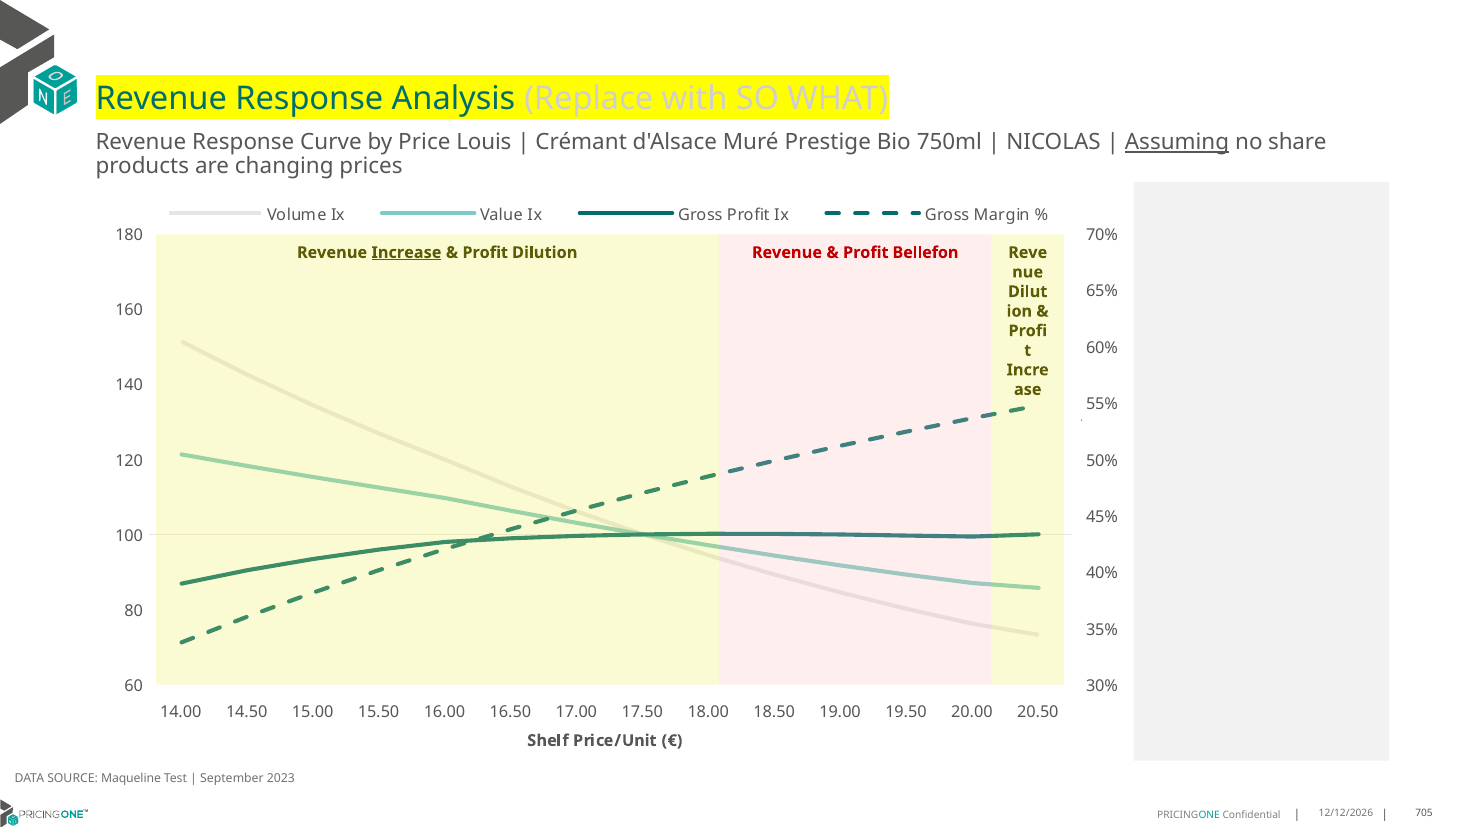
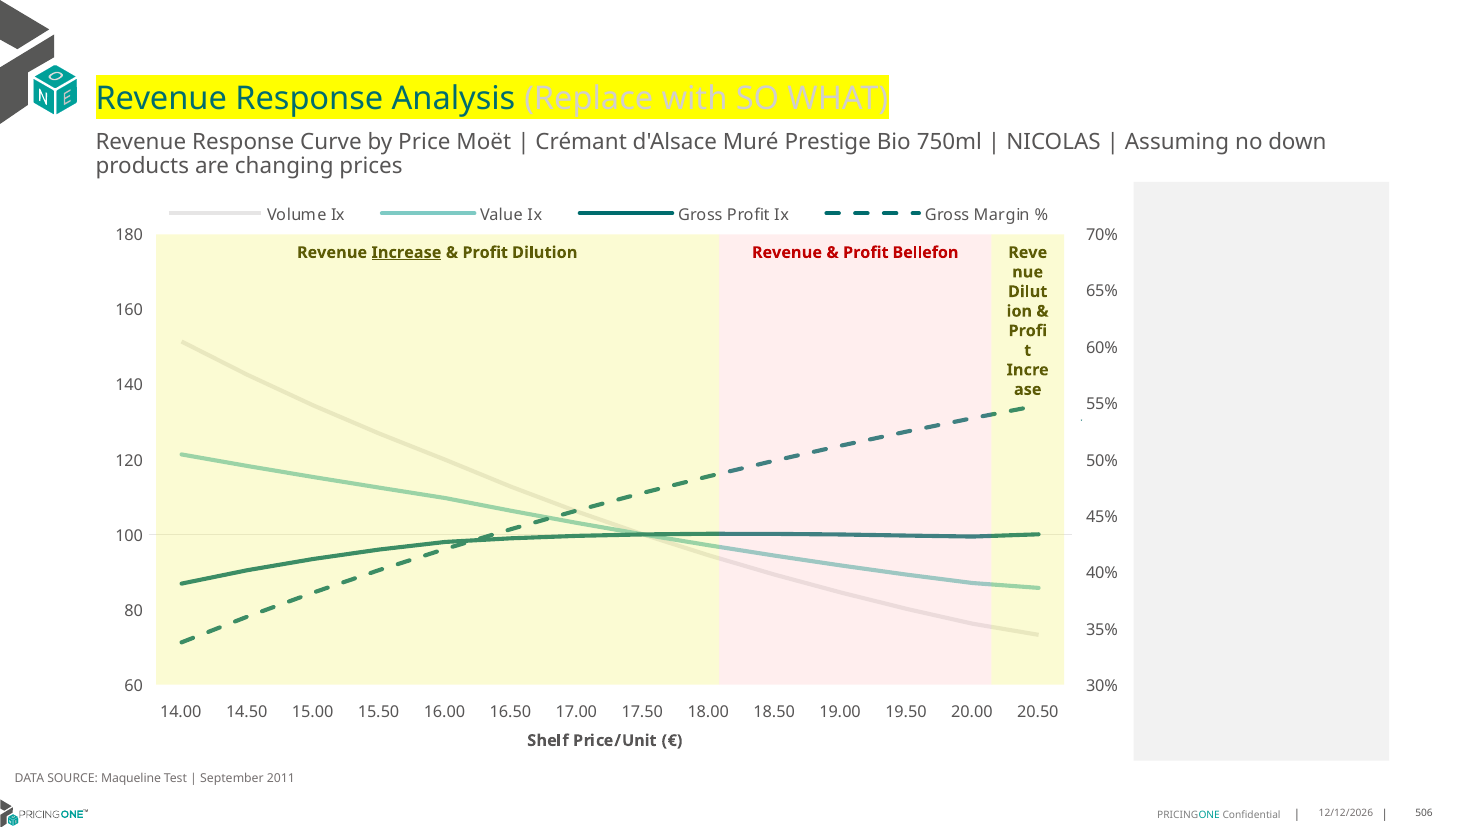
Louis: Louis -> Moët
Assuming underline: present -> none
share: share -> down
2023: 2023 -> 2011
705: 705 -> 506
